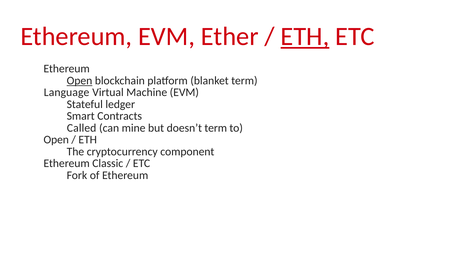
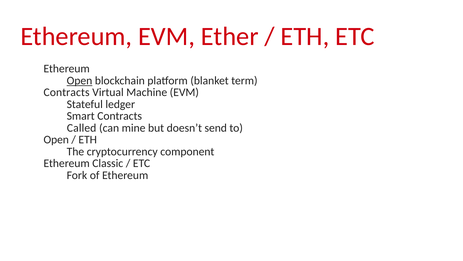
ETH at (305, 36) underline: present -> none
Language at (67, 92): Language -> Contracts
doesn’t term: term -> send
